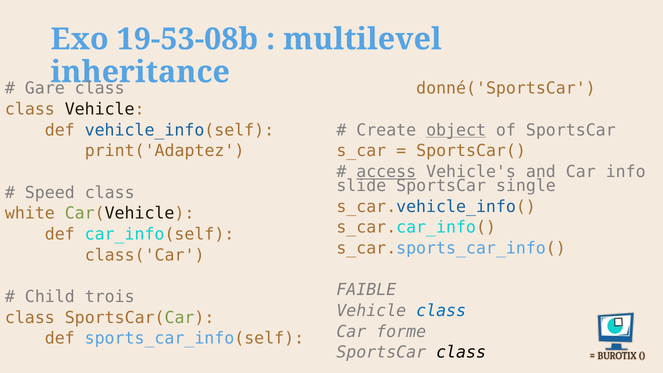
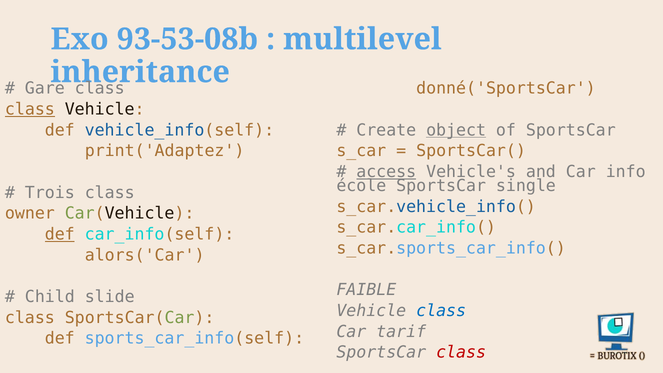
19-53-08b: 19-53-08b -> 93-53-08b
class at (30, 109) underline: none -> present
slide: slide -> école
Speed: Speed -> Trois
white: white -> owner
def at (60, 234) underline: none -> present
class('Car: class('Car -> alors('Car
trois: trois -> slide
forme: forme -> tarif
class at (461, 352) colour: black -> red
